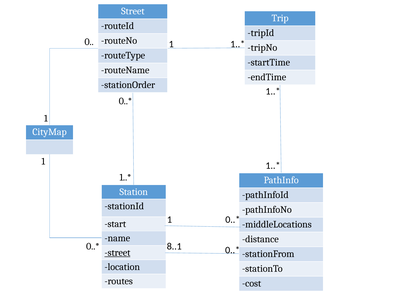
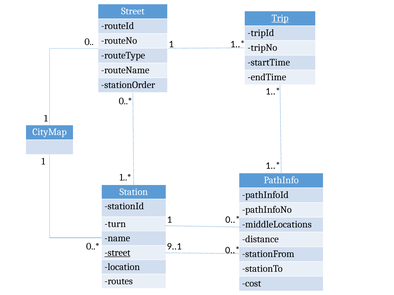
Trip underline: none -> present
start: start -> turn
8..1: 8..1 -> 9..1
